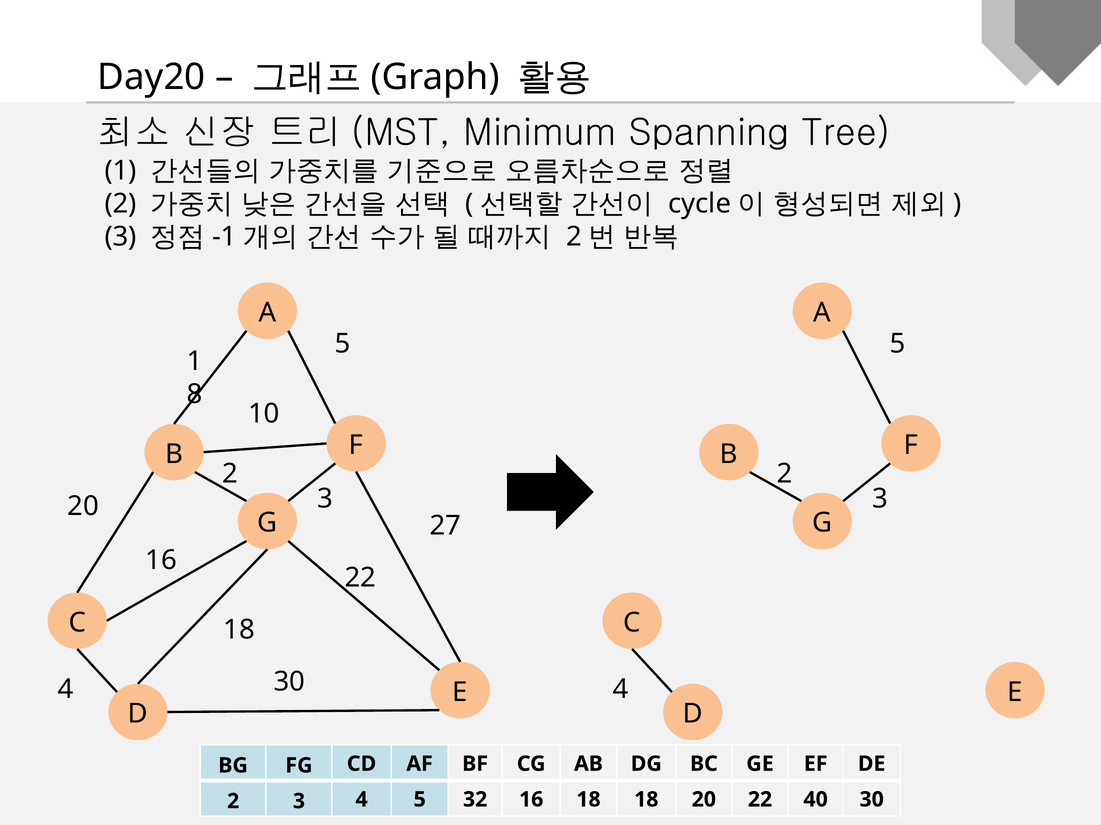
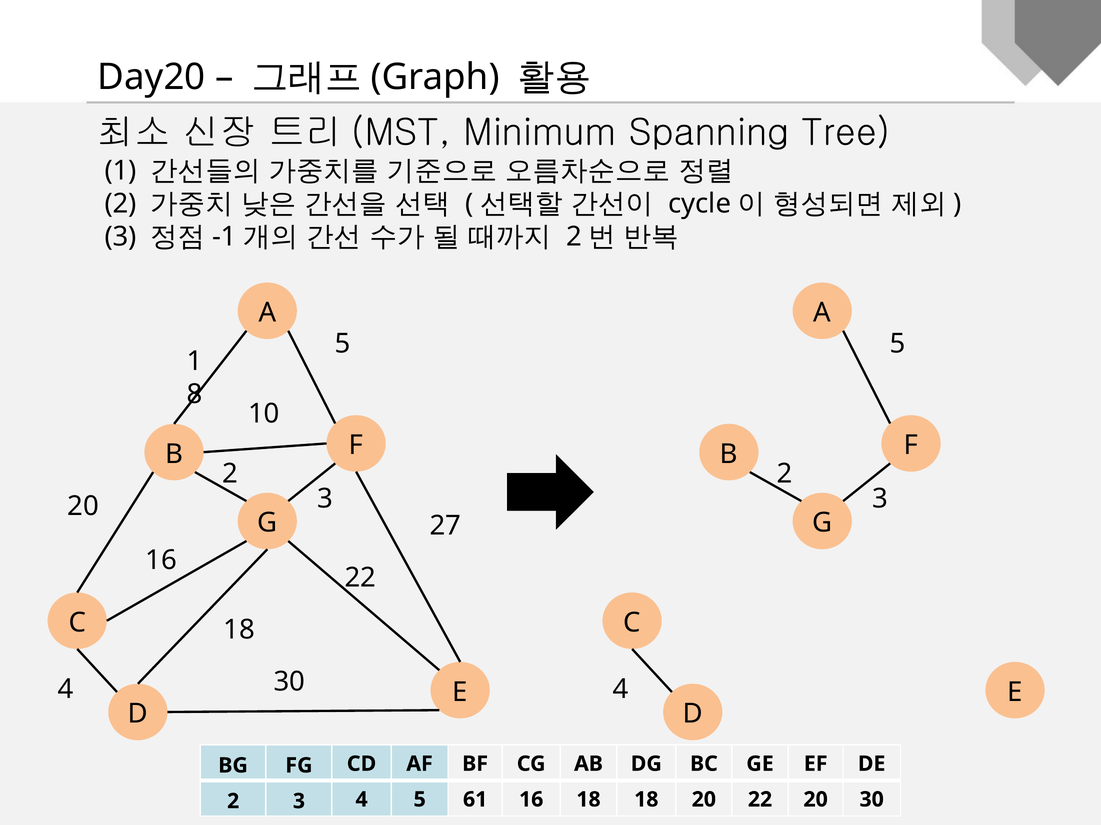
32: 32 -> 61
22 40: 40 -> 20
